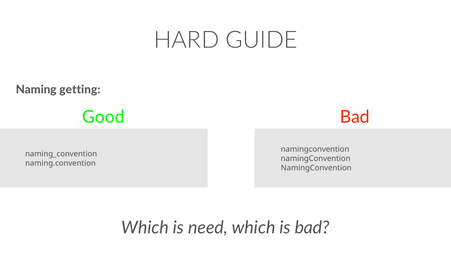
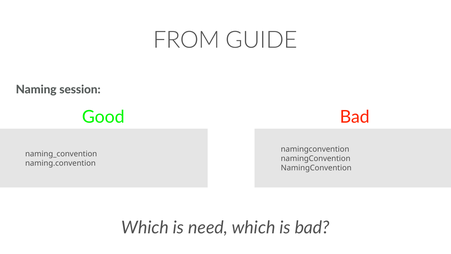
HARD: HARD -> FROM
getting: getting -> session
